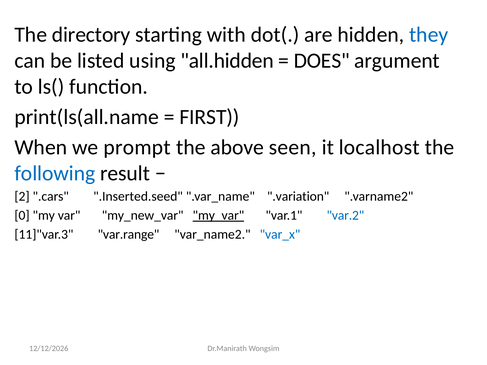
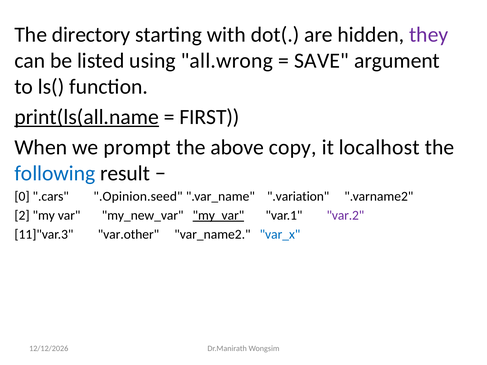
they colour: blue -> purple
all.hidden: all.hidden -> all.wrong
DOES: DOES -> SAVE
print(ls(all.name underline: none -> present
seen: seen -> copy
2: 2 -> 0
.Inserted.seed: .Inserted.seed -> .Opinion.seed
0: 0 -> 2
var.2 colour: blue -> purple
var.range: var.range -> var.other
